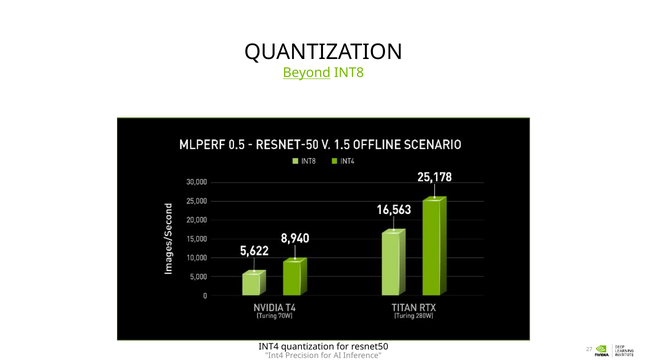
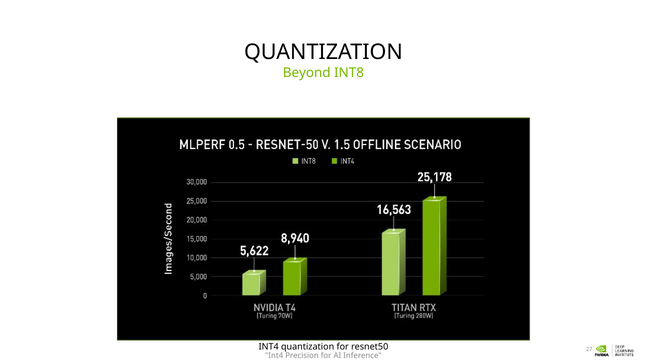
Beyond underline: present -> none
